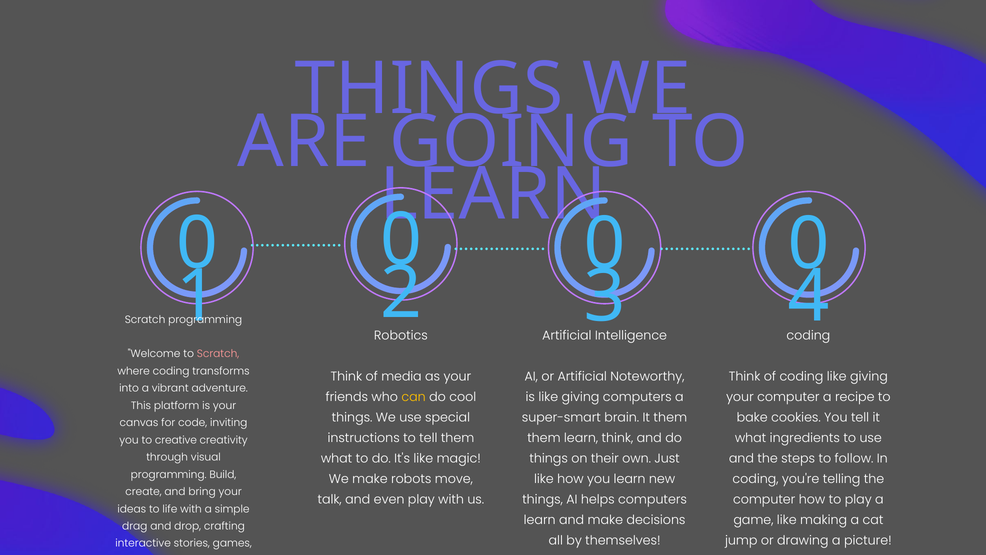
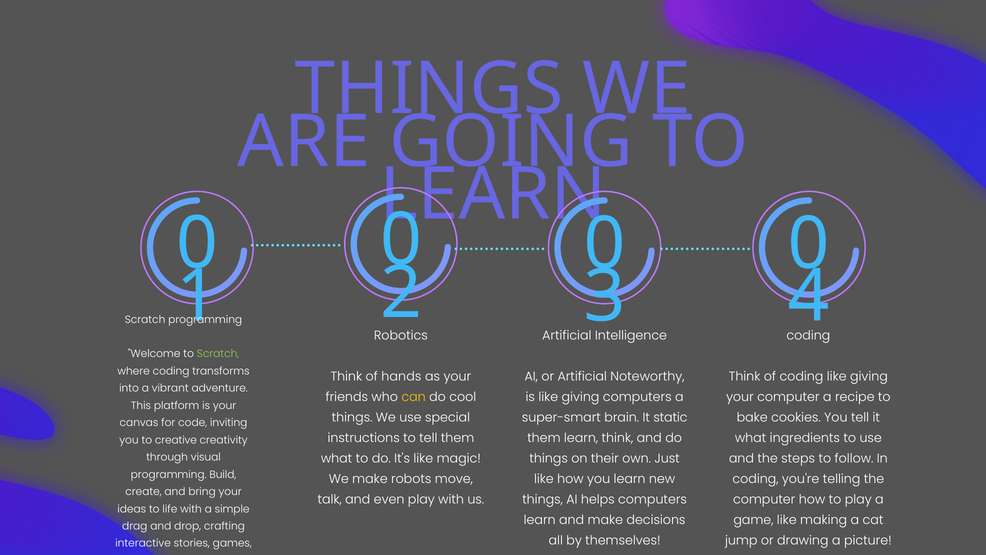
Scratch at (218, 354) colour: pink -> light green
media: media -> hands
It them: them -> static
